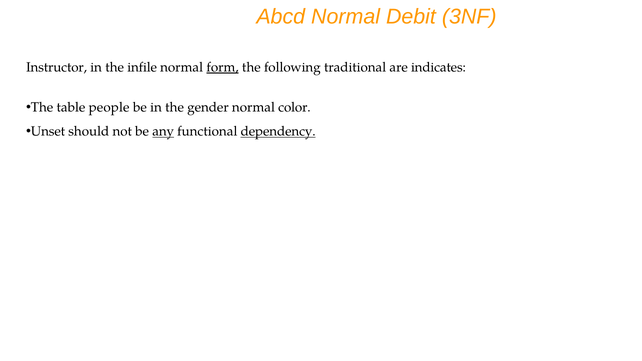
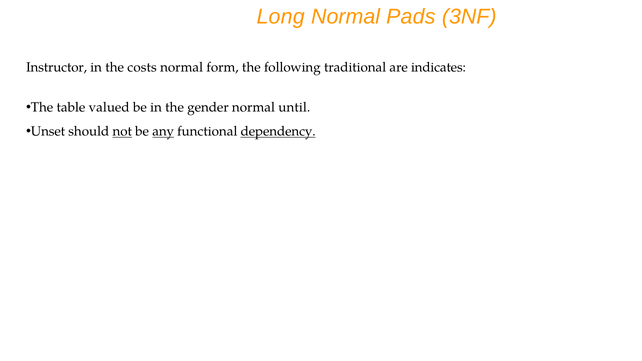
Abcd: Abcd -> Long
Debit: Debit -> Pads
infile: infile -> costs
form underline: present -> none
people: people -> valued
color: color -> until
not underline: none -> present
